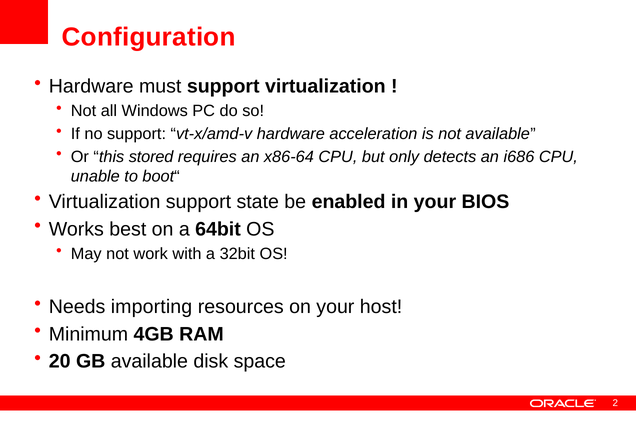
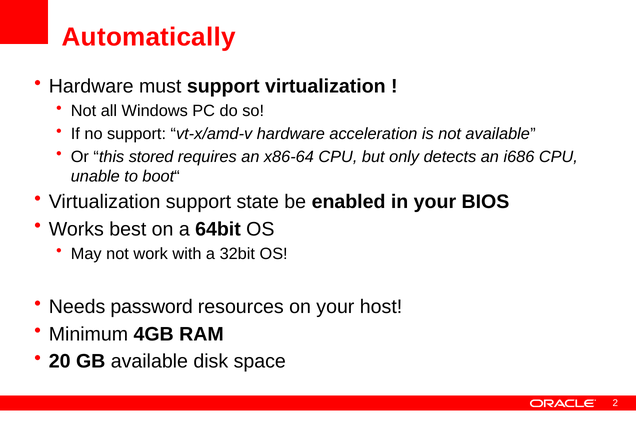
Configuration: Configuration -> Automatically
importing: importing -> password
